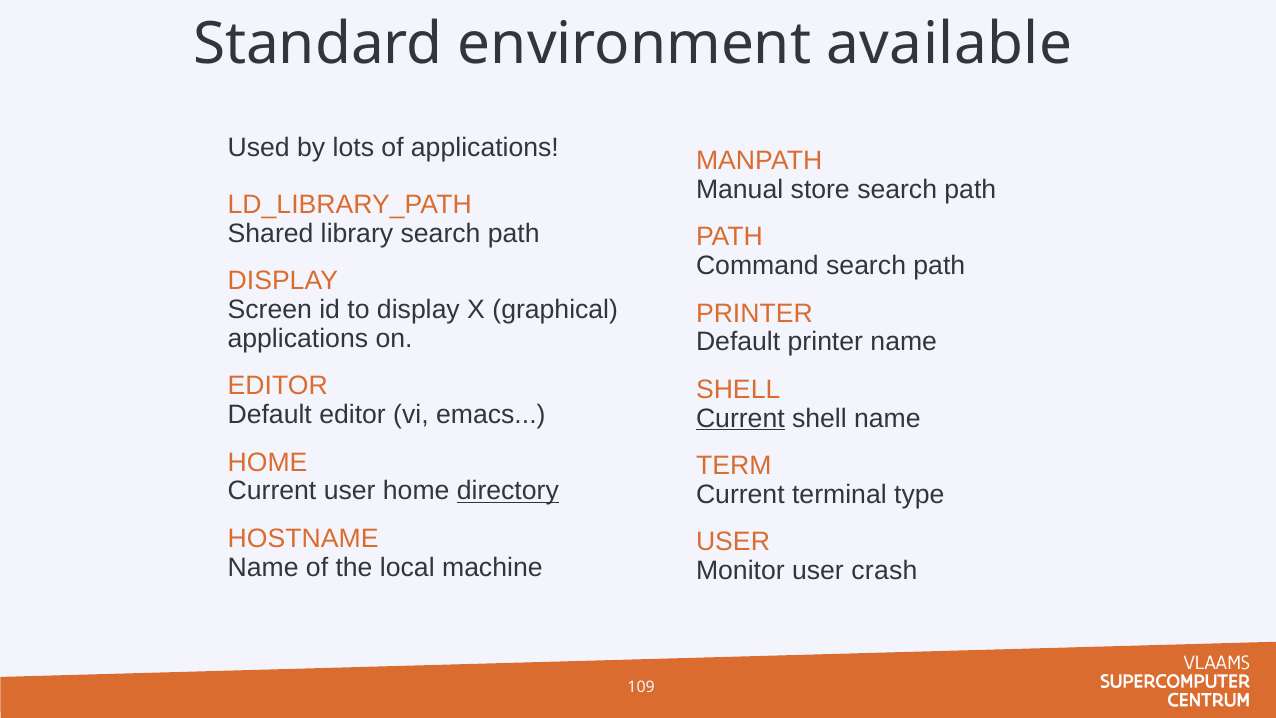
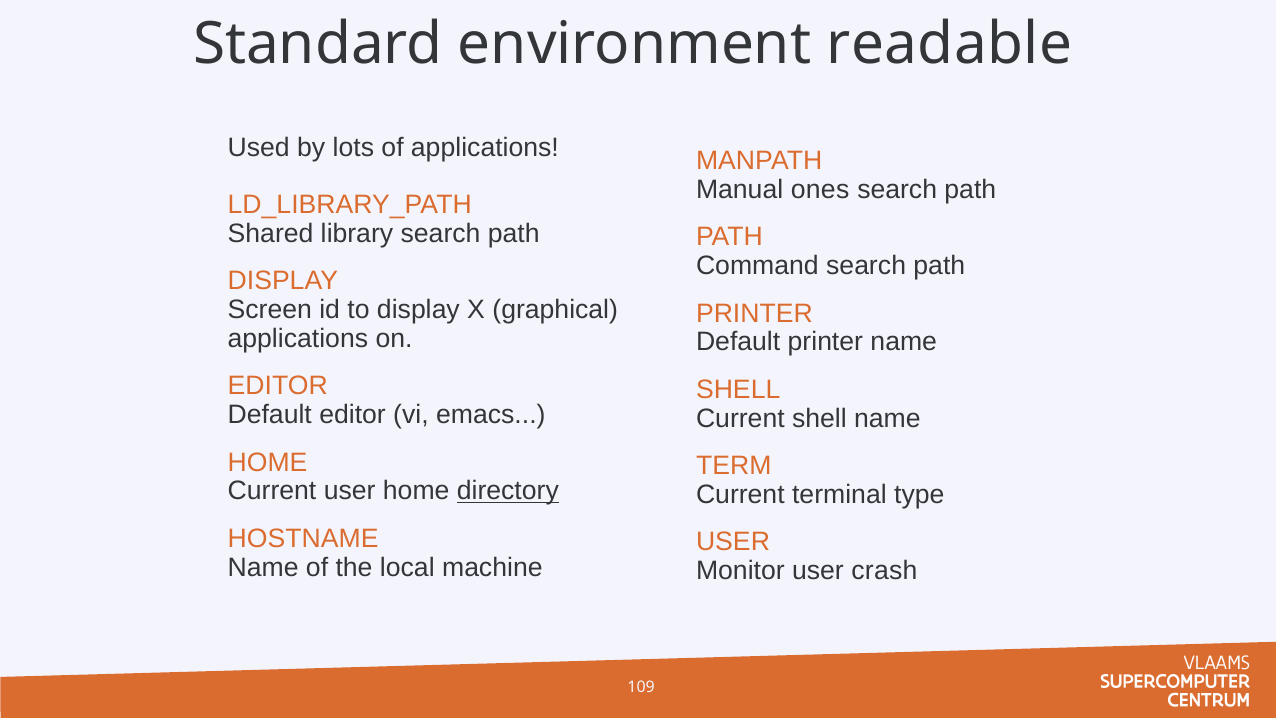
available: available -> readable
store: store -> ones
Current at (740, 418) underline: present -> none
